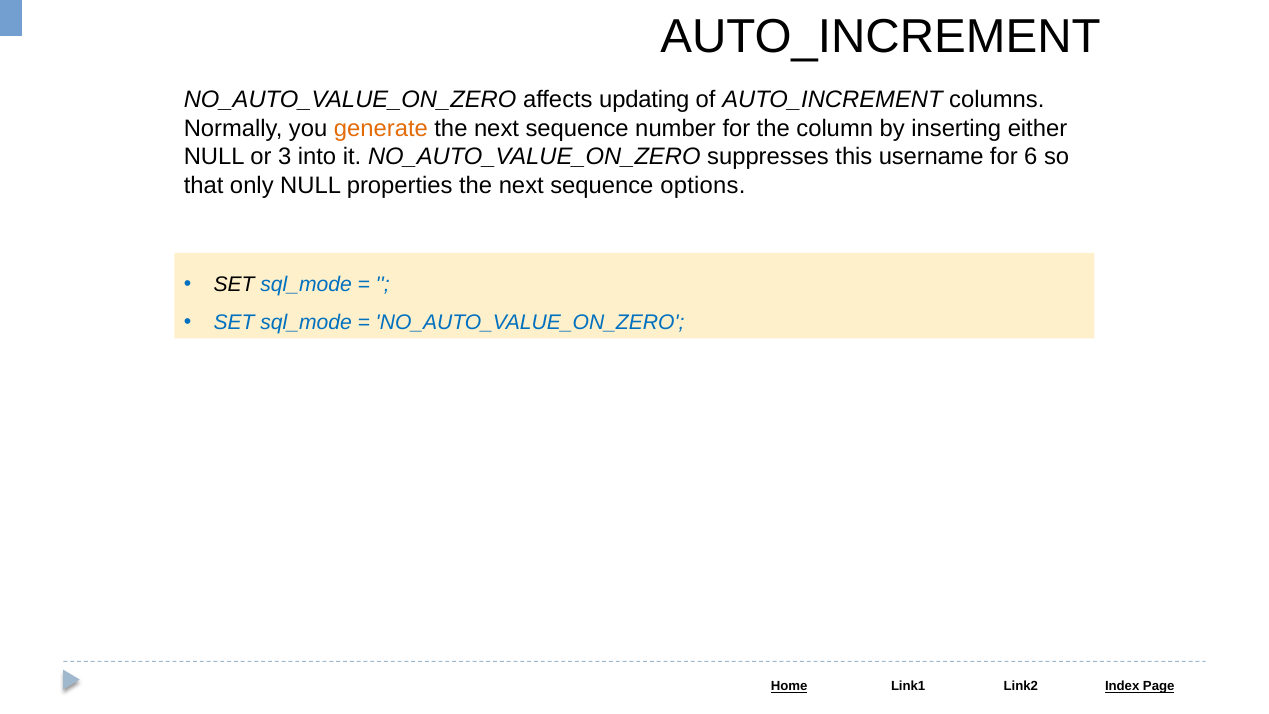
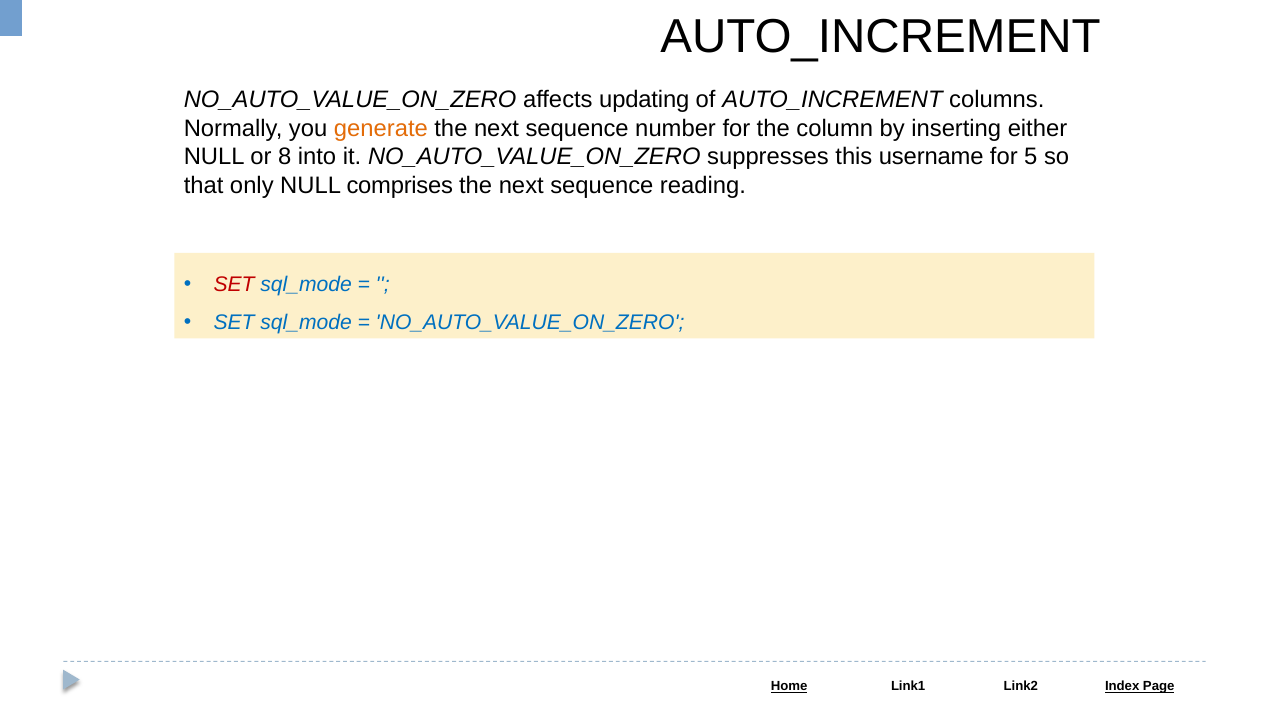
3: 3 -> 8
6: 6 -> 5
properties: properties -> comprises
options: options -> reading
SET at (234, 284) colour: black -> red
